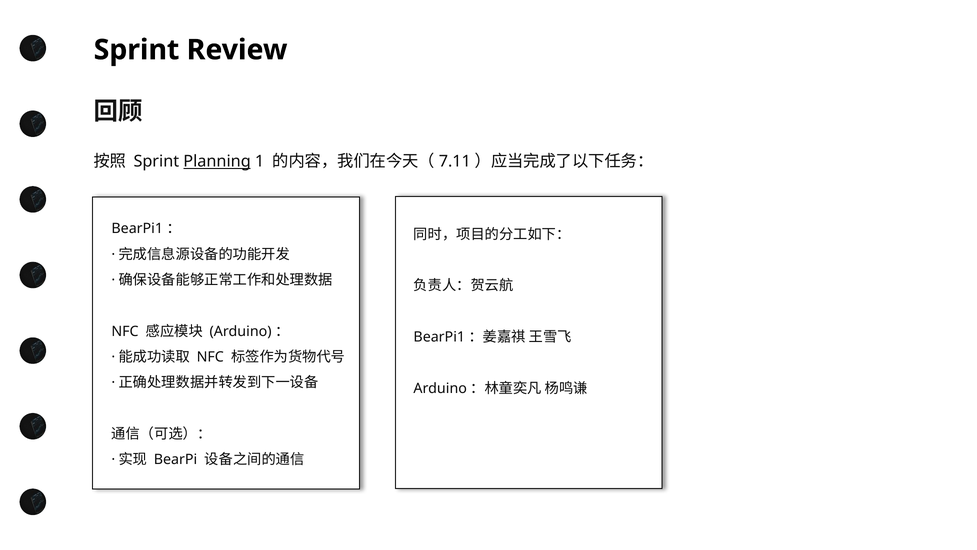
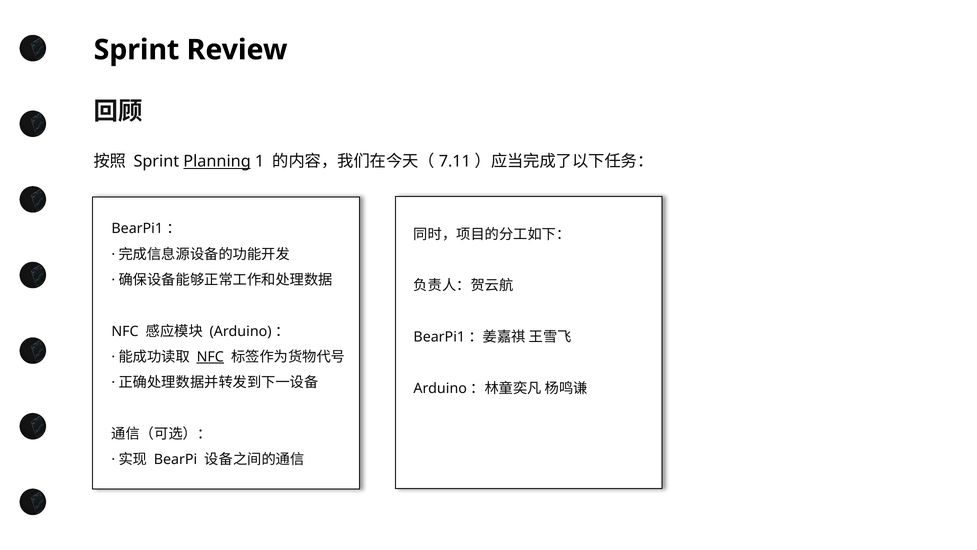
NFC at (210, 357) underline: none -> present
